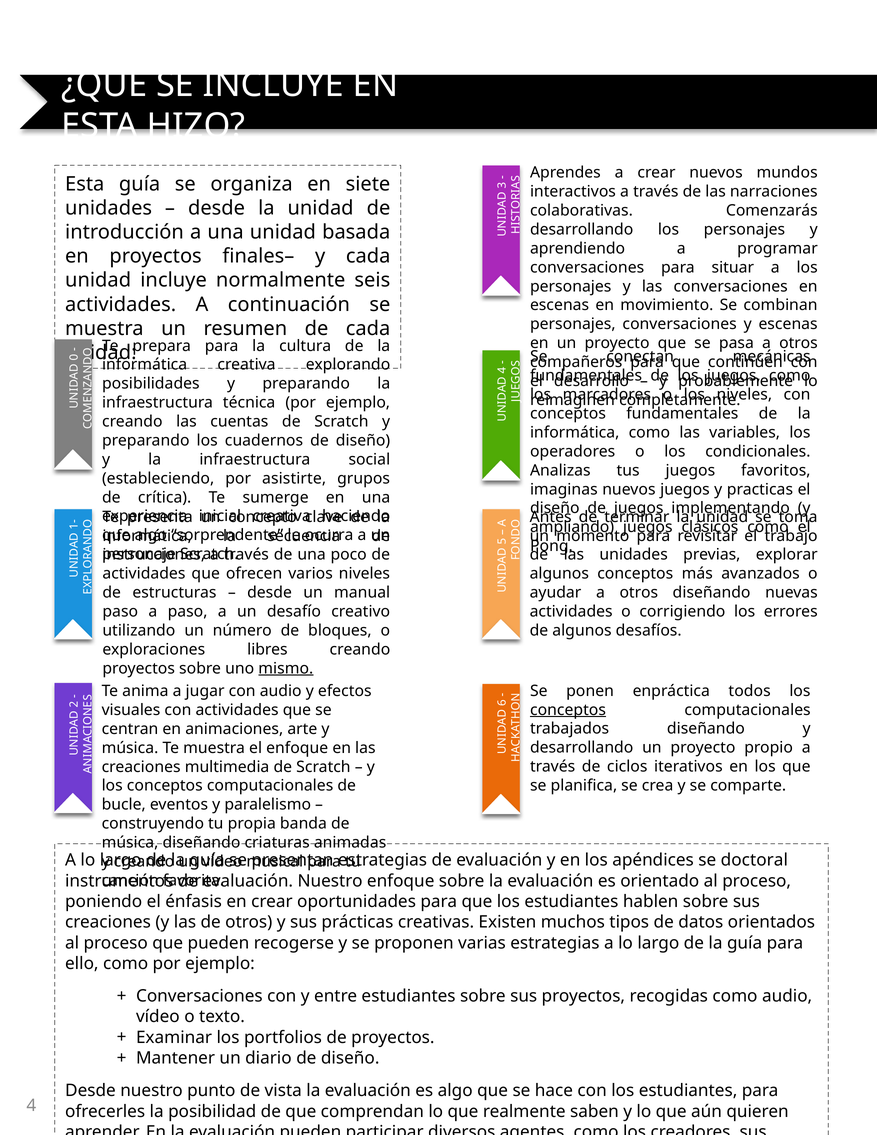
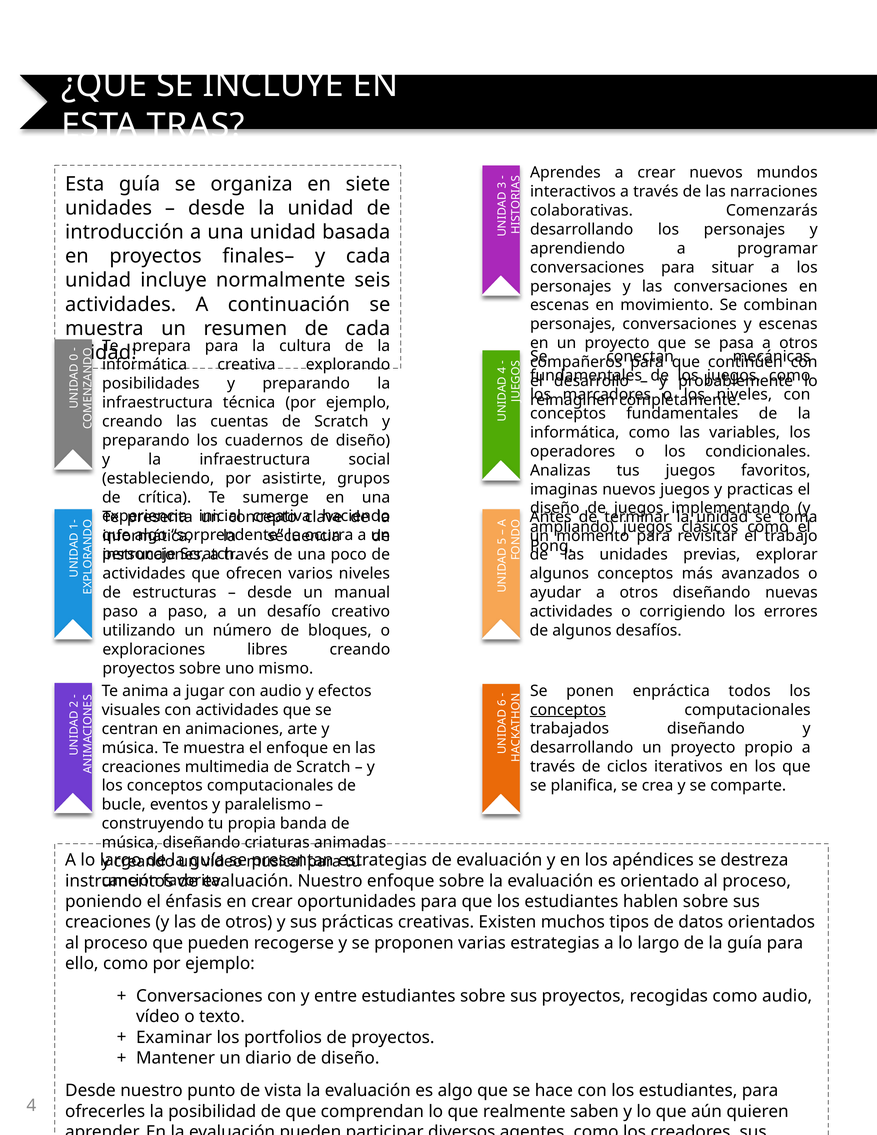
HIZO: HIZO -> TRAS
mismo underline: present -> none
doctoral: doctoral -> destreza
